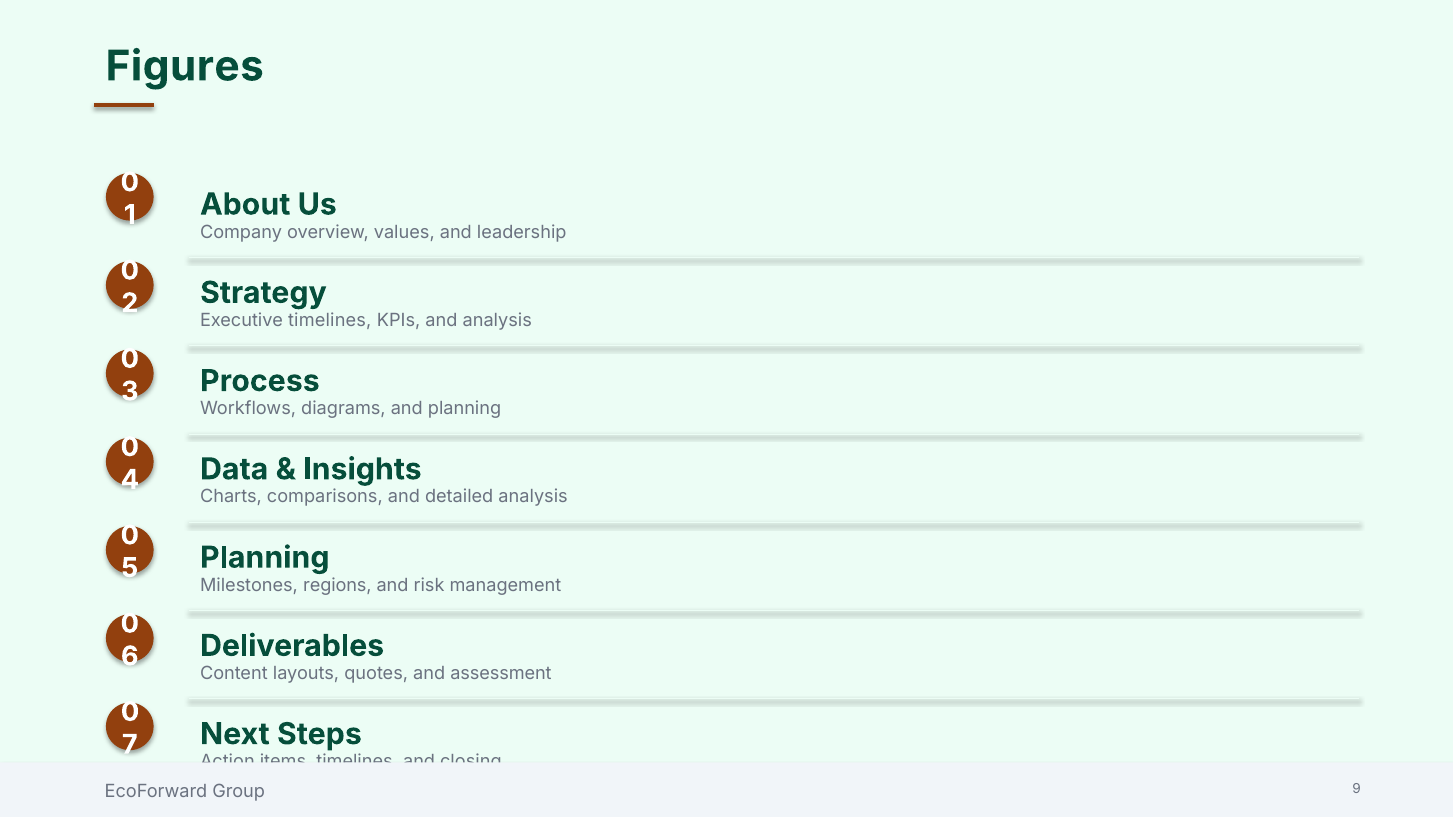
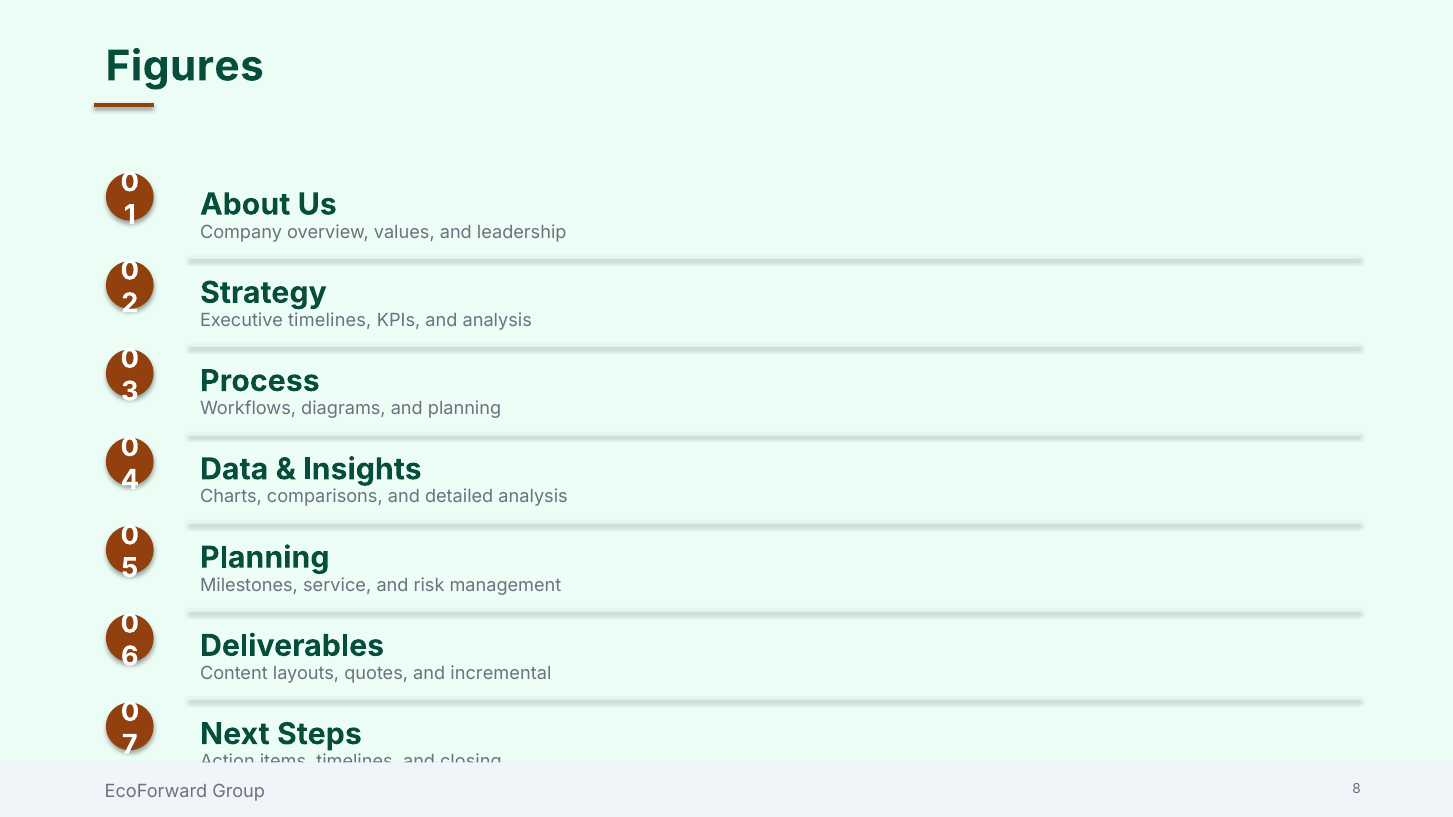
regions: regions -> service
assessment: assessment -> incremental
9: 9 -> 8
